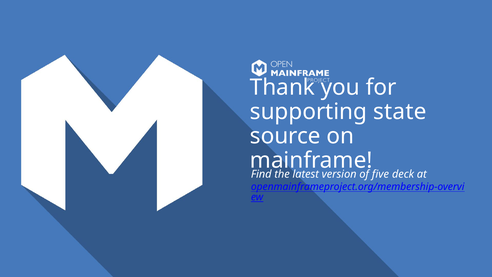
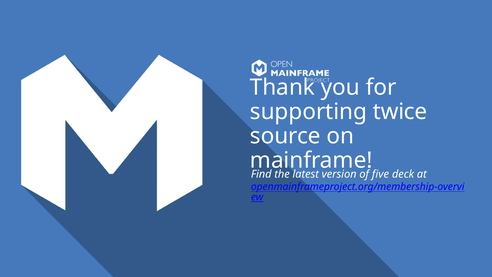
state: state -> twice
